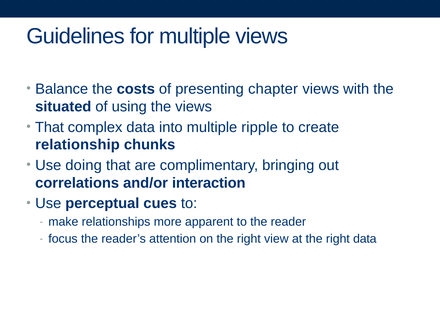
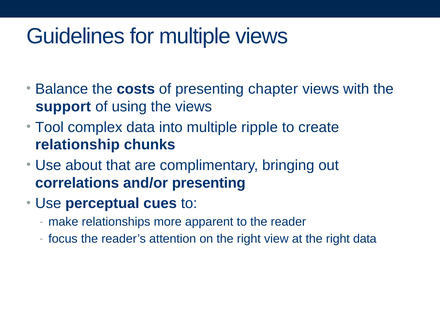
situated: situated -> support
That at (50, 127): That -> Tool
doing: doing -> about
and/or interaction: interaction -> presenting
